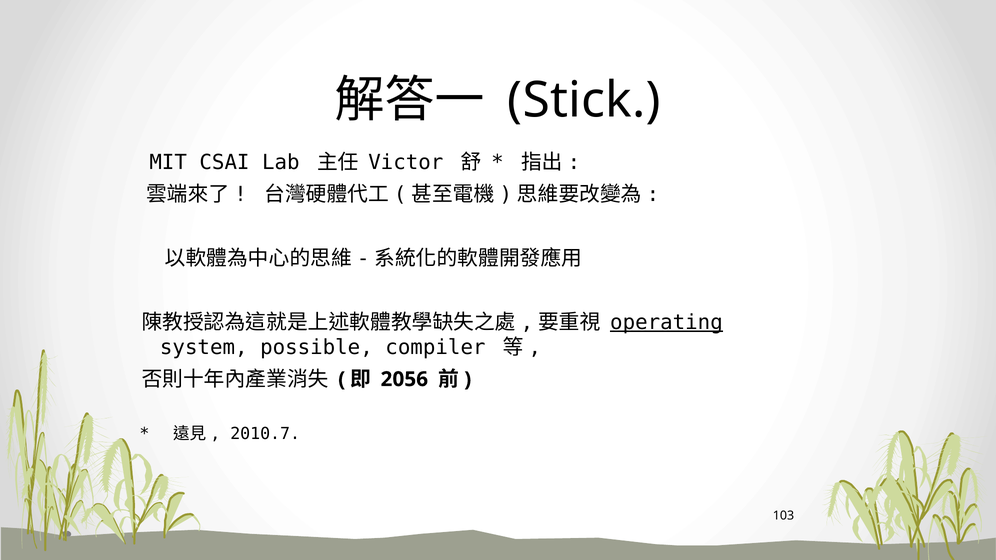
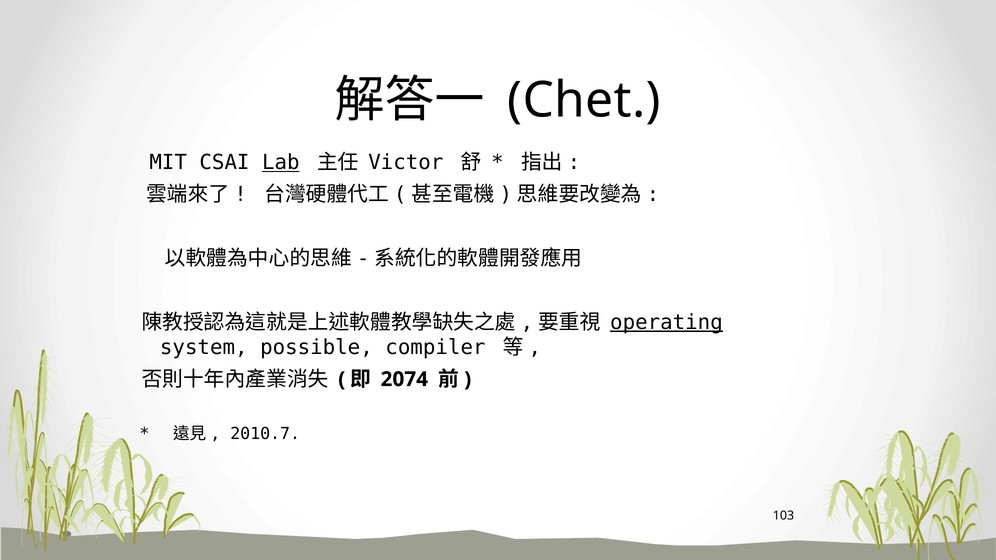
Stick: Stick -> Chet
Lab underline: none -> present
2056: 2056 -> 2074
